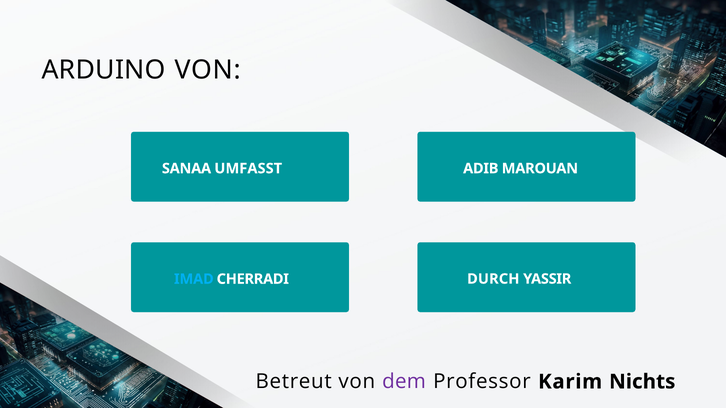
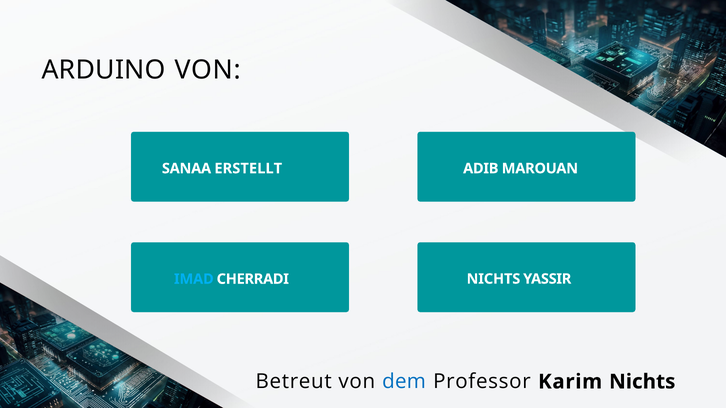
UMFASST: UMFASST -> ERSTELLT
CHERRADI DURCH: DURCH -> NICHTS
dem colour: purple -> blue
